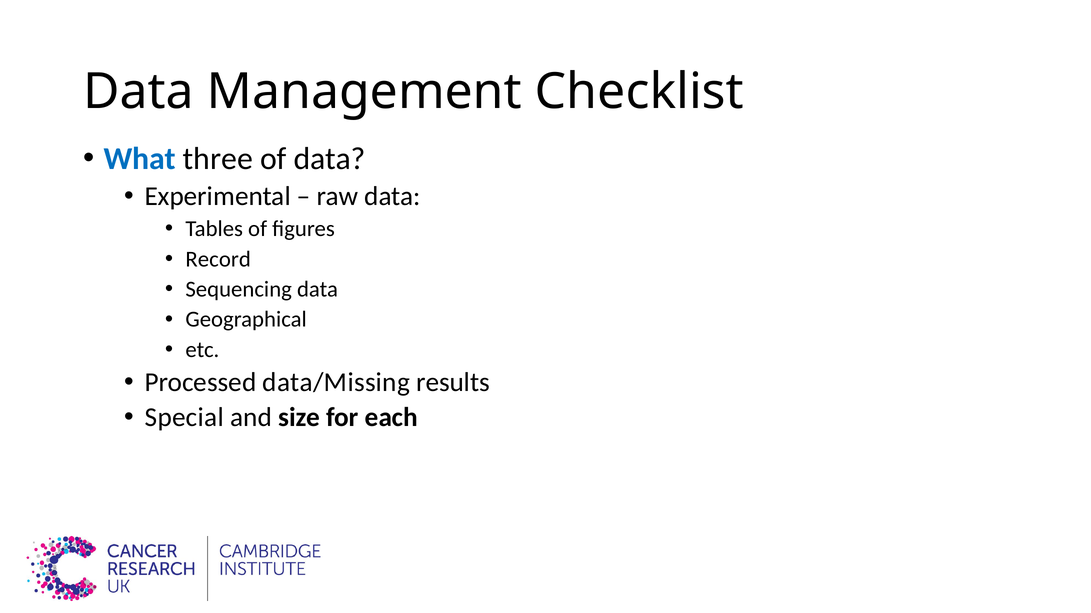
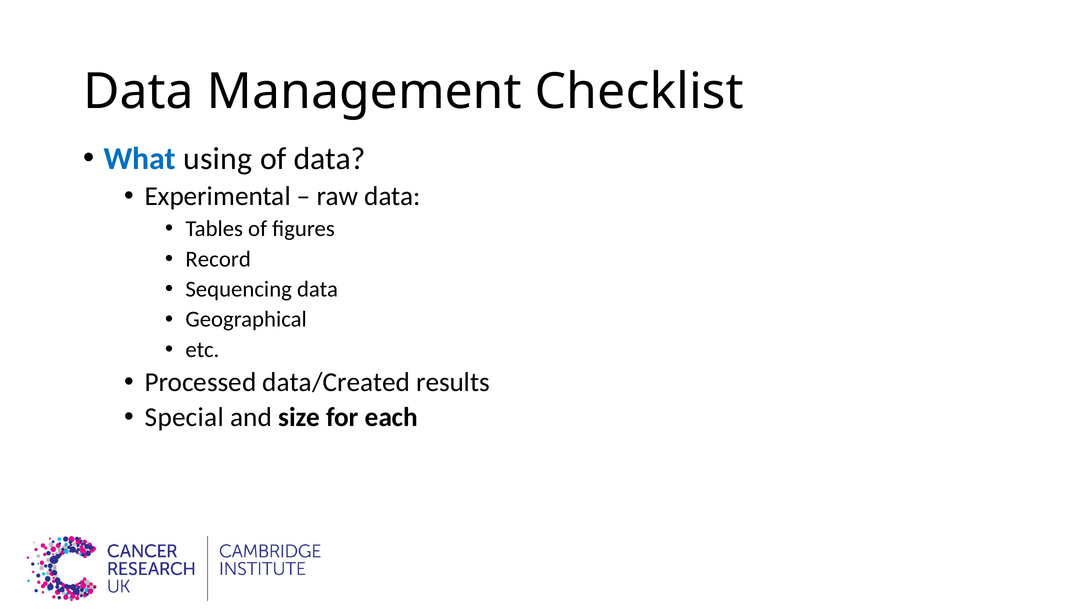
three: three -> using
data/Missing: data/Missing -> data/Created
